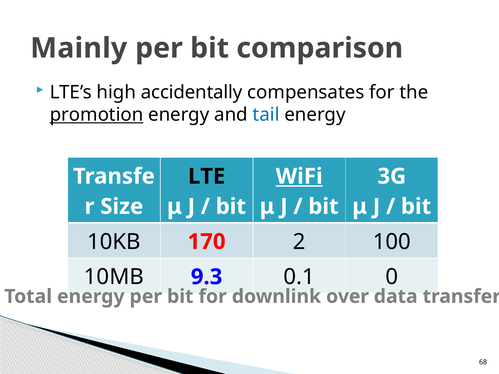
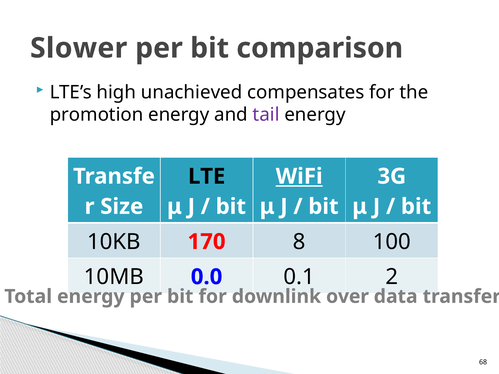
Mainly: Mainly -> Slower
accidentally: accidentally -> unachieved
promotion underline: present -> none
tail colour: blue -> purple
2: 2 -> 8
9.3: 9.3 -> 0.0
0: 0 -> 2
